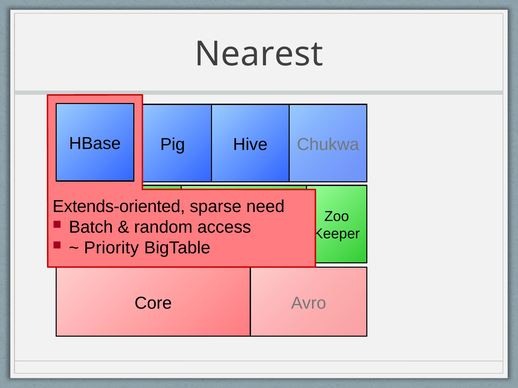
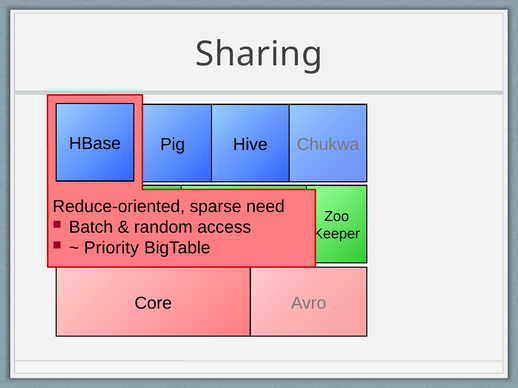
Nearest: Nearest -> Sharing
Extends-oriented: Extends-oriented -> Reduce-oriented
